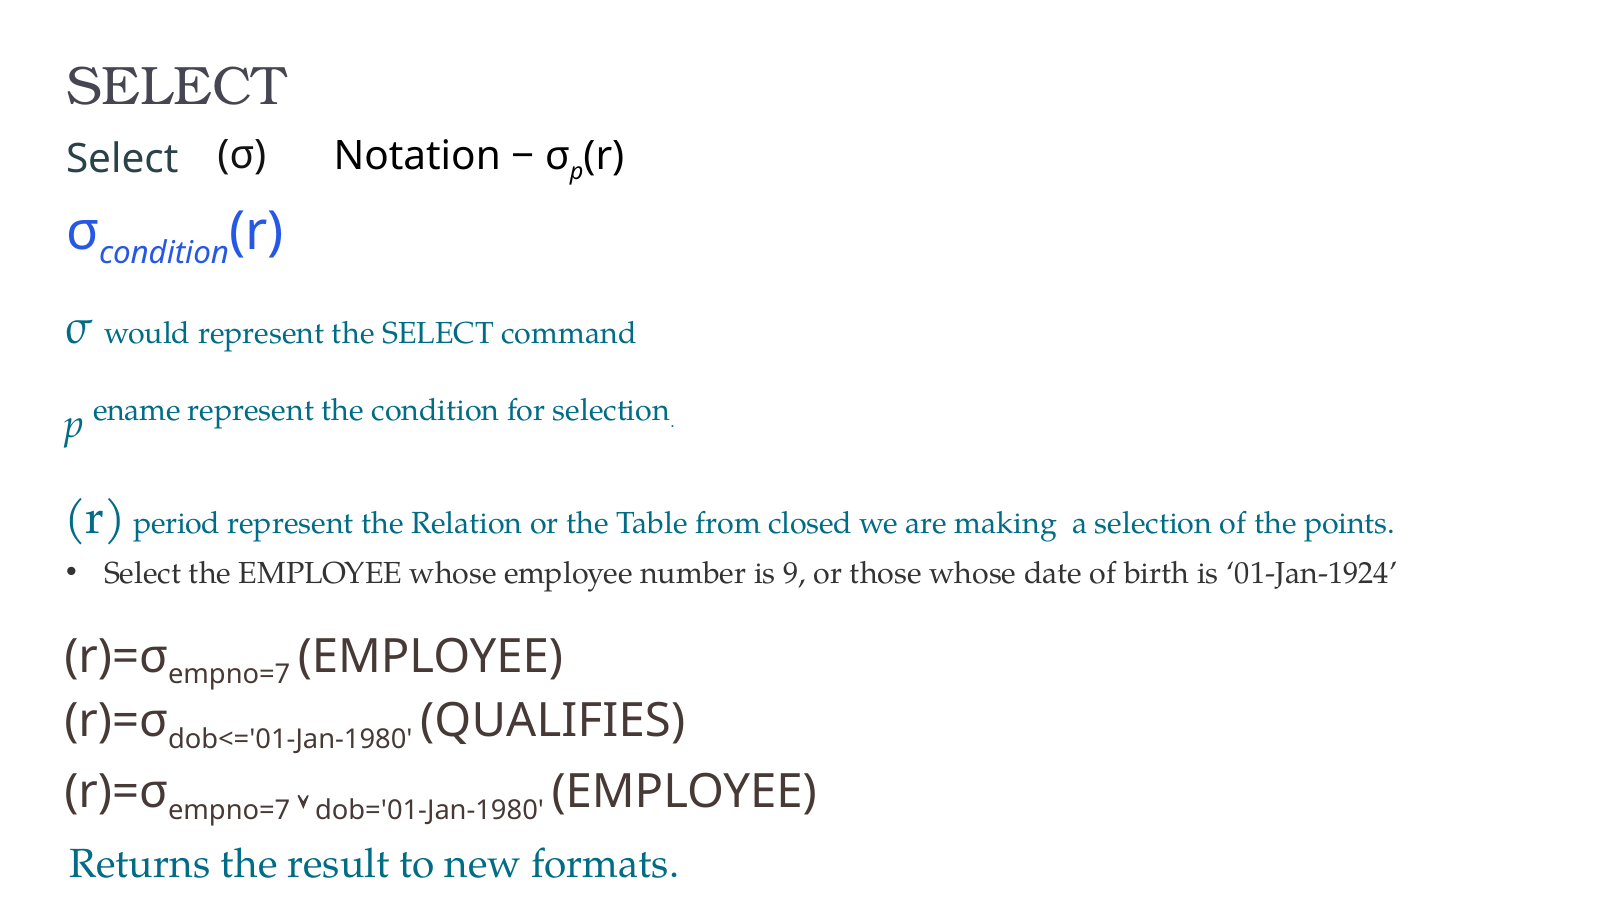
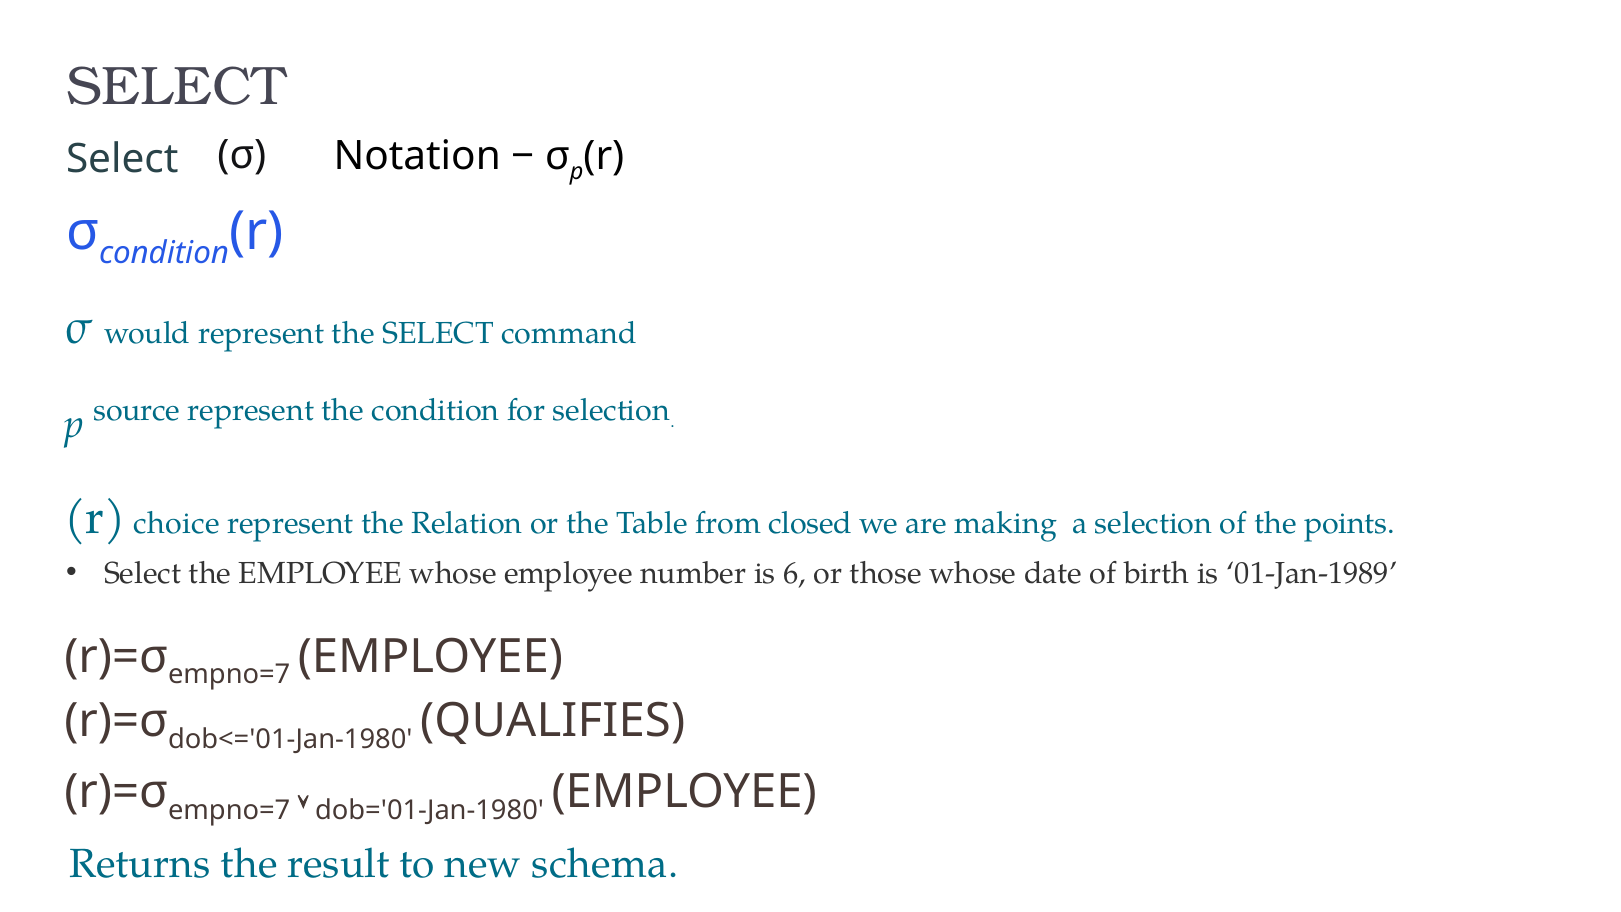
ename: ename -> source
period: period -> choice
9: 9 -> 6
01-Jan-1924: 01-Jan-1924 -> 01-Jan-1989
formats: formats -> schema
